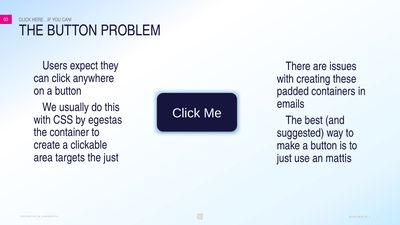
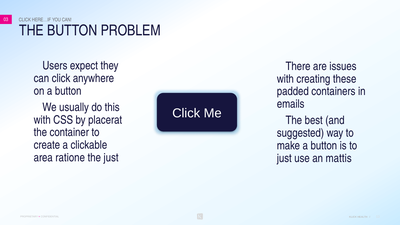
egestas: egestas -> placerat
targets: targets -> ratione
